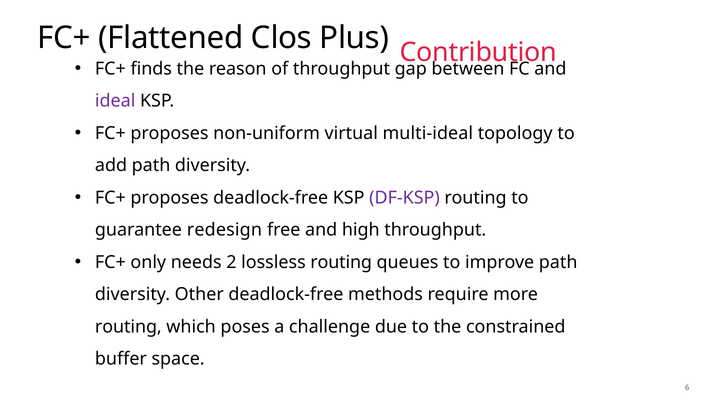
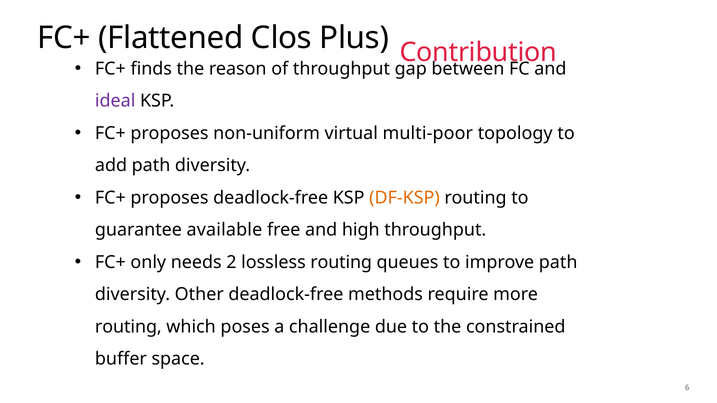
multi-ideal: multi-ideal -> multi-poor
DF-KSP colour: purple -> orange
redesign: redesign -> available
